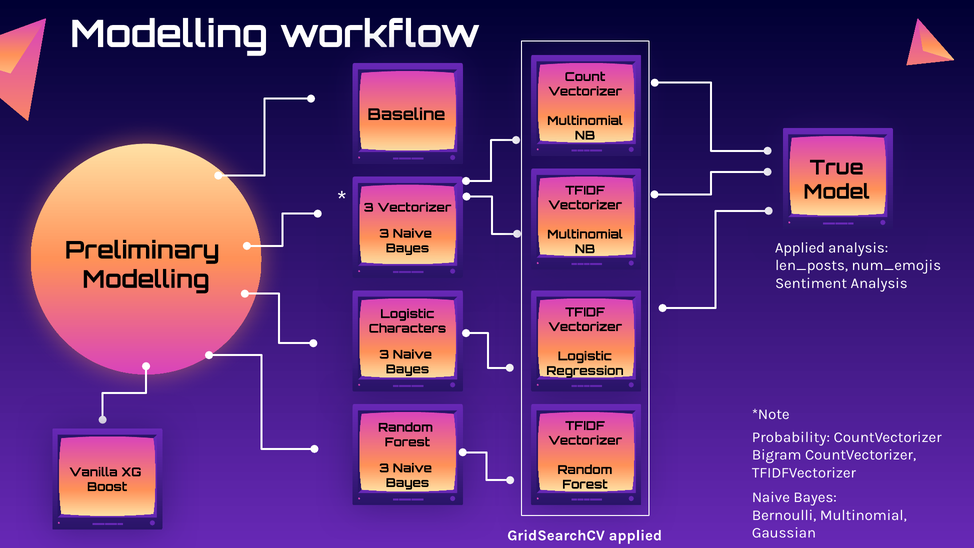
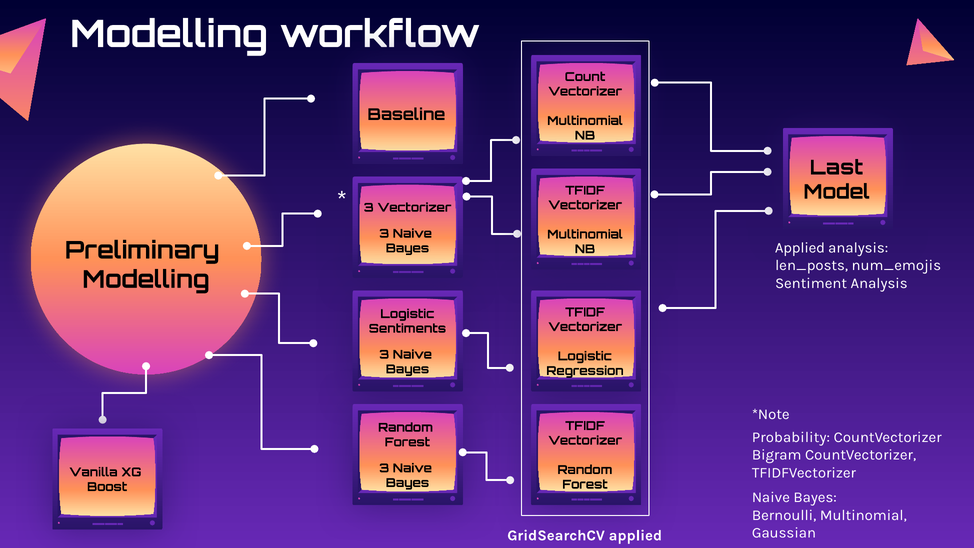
True: True -> Last
Characters: Characters -> Sentiments
